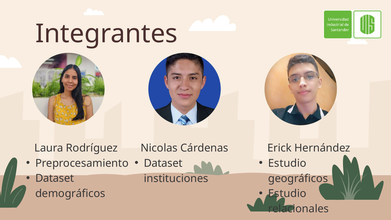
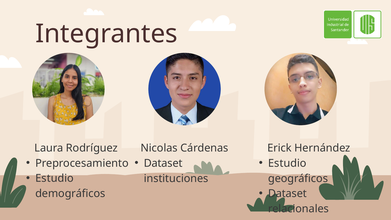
Dataset at (55, 178): Dataset -> Estudio
Estudio at (287, 194): Estudio -> Dataset
